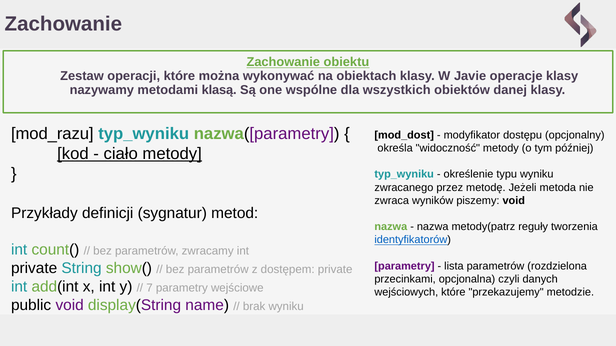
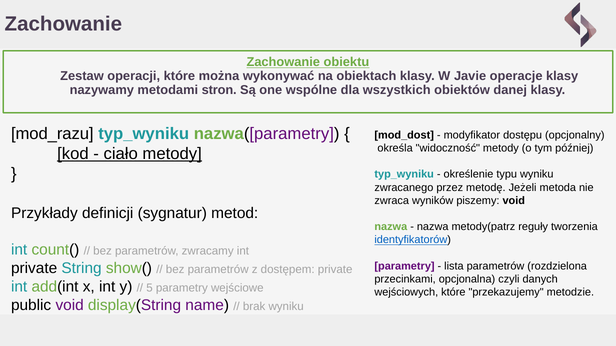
klasą: klasą -> stron
7: 7 -> 5
